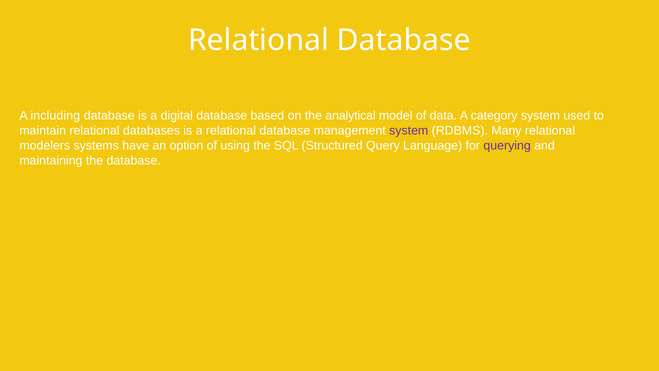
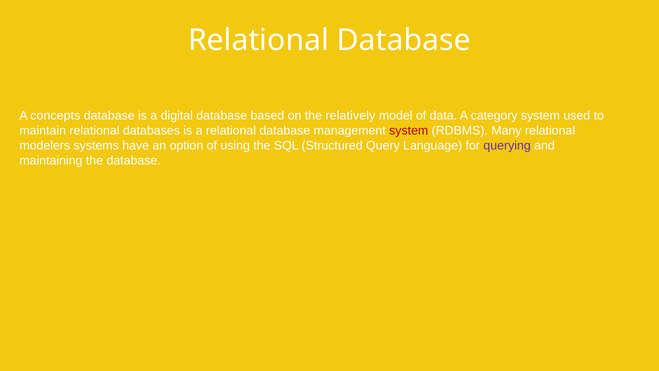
including: including -> concepts
analytical: analytical -> relatively
system at (409, 131) colour: purple -> red
